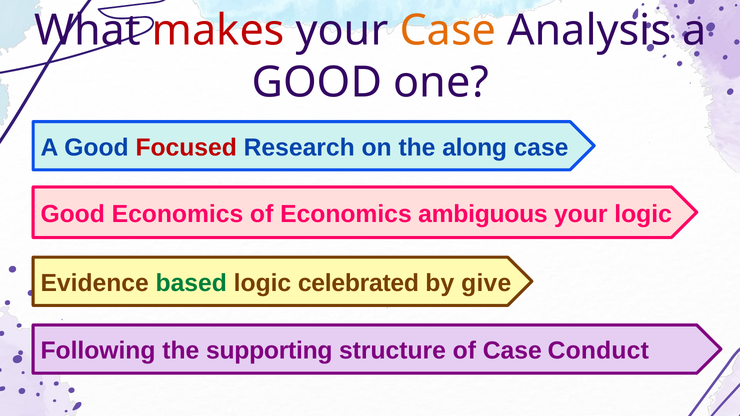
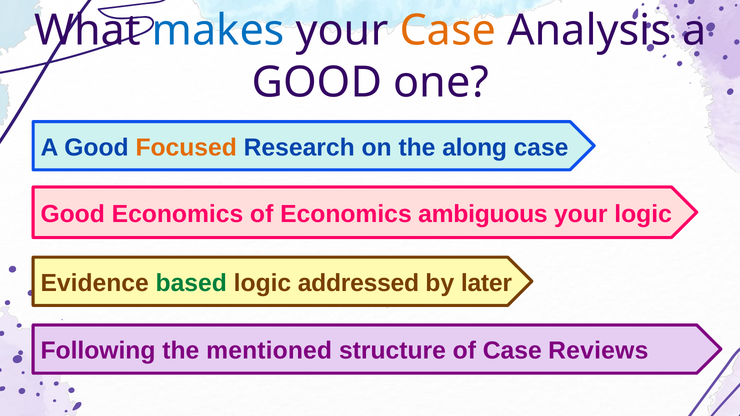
makes colour: red -> blue
Focused colour: red -> orange
celebrated: celebrated -> addressed
give: give -> later
supporting: supporting -> mentioned
Conduct: Conduct -> Reviews
